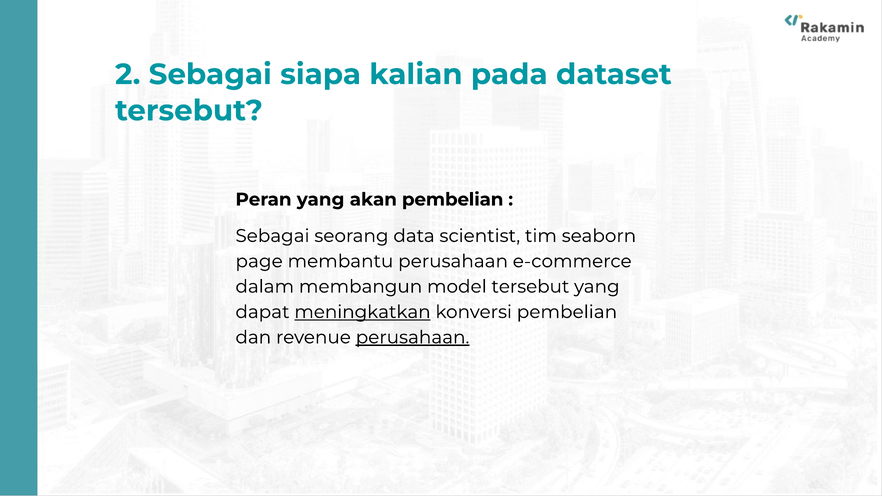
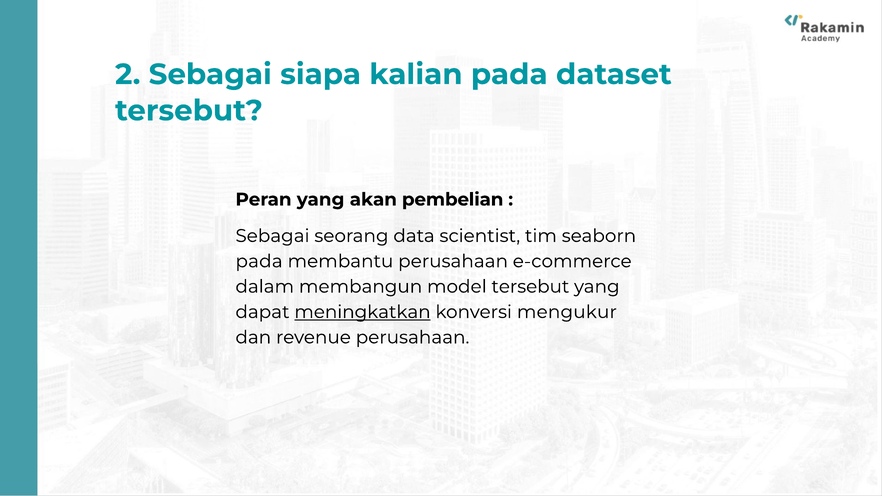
page at (259, 261): page -> pada
konversi pembelian: pembelian -> mengukur
perusahaan at (413, 337) underline: present -> none
